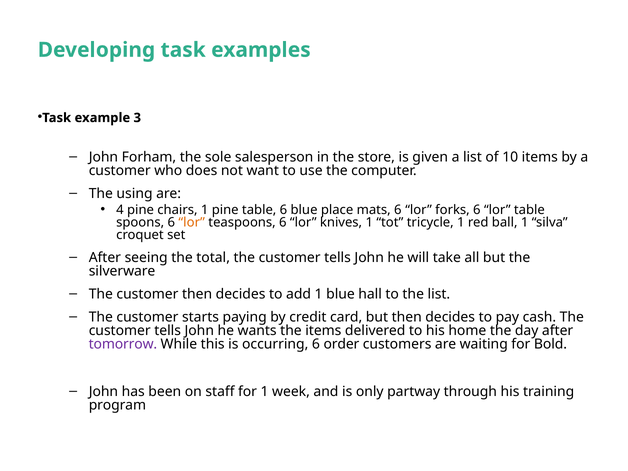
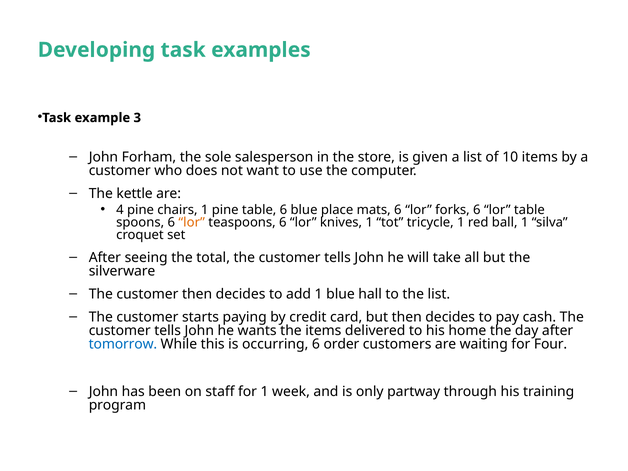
using: using -> kettle
tomorrow colour: purple -> blue
Bold: Bold -> Four
